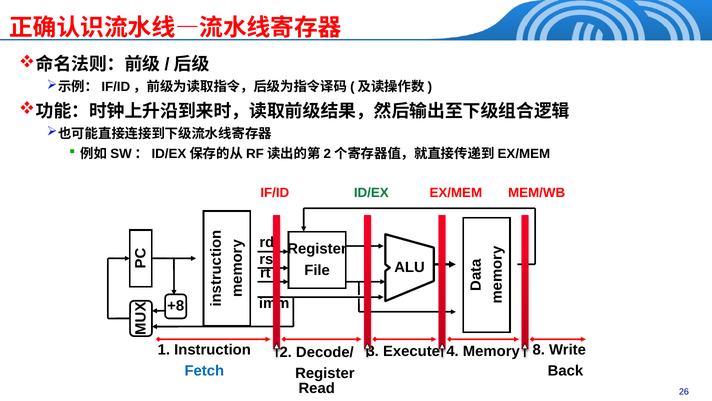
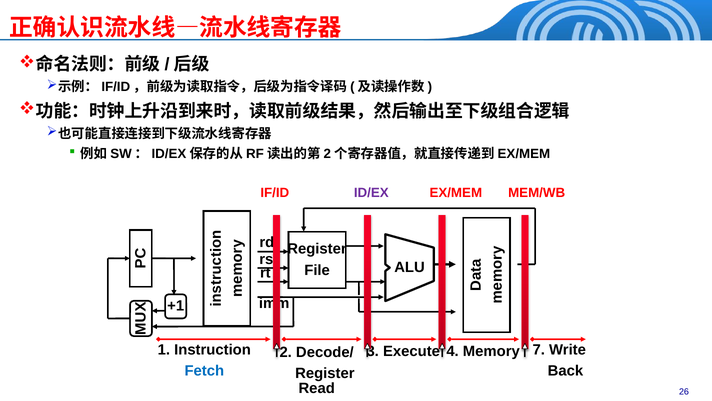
ID/EX colour: green -> purple
+8: +8 -> +1
8: 8 -> 7
